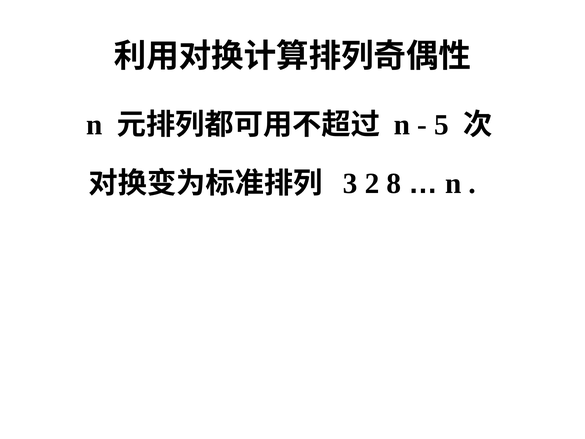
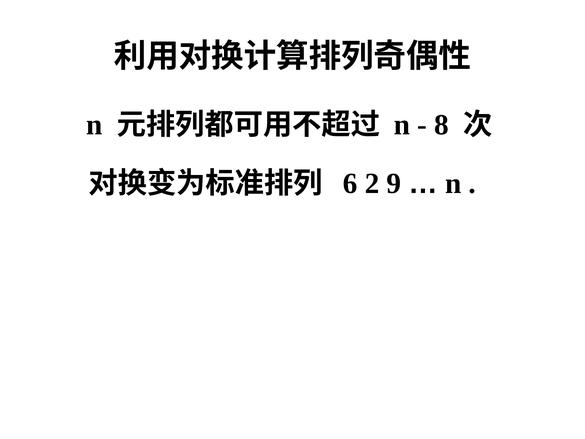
5: 5 -> 8
3: 3 -> 6
8: 8 -> 9
